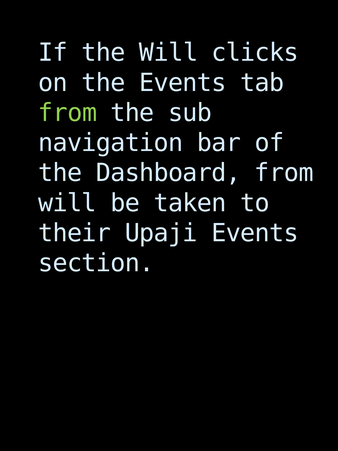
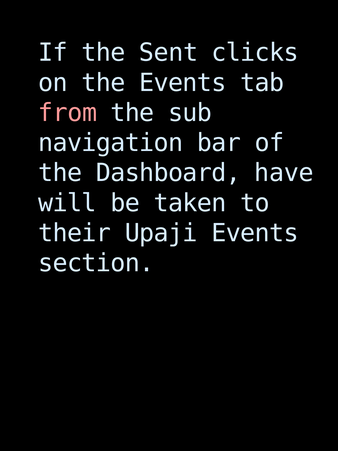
the Will: Will -> Sent
from at (68, 113) colour: light green -> pink
Dashboard from: from -> have
